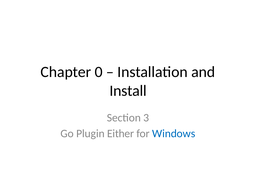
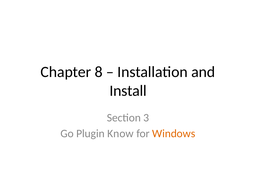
0: 0 -> 8
Either: Either -> Know
Windows colour: blue -> orange
